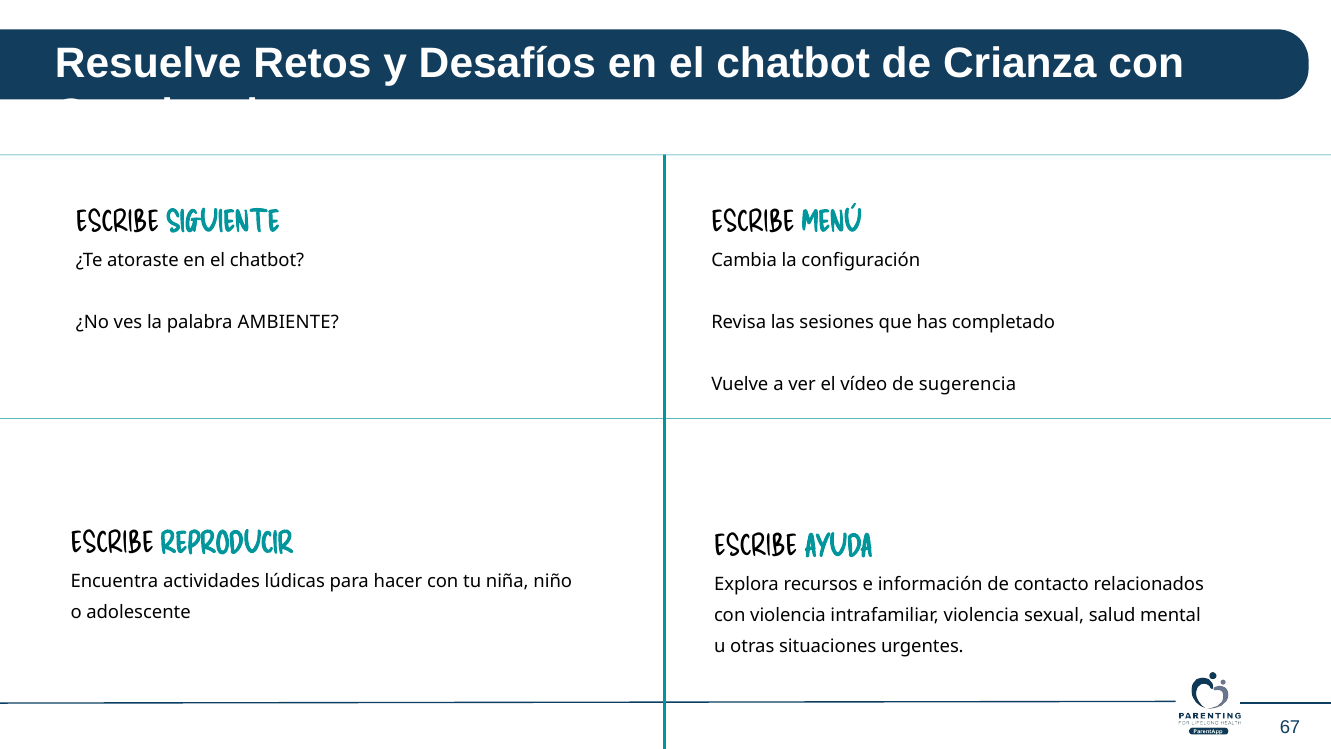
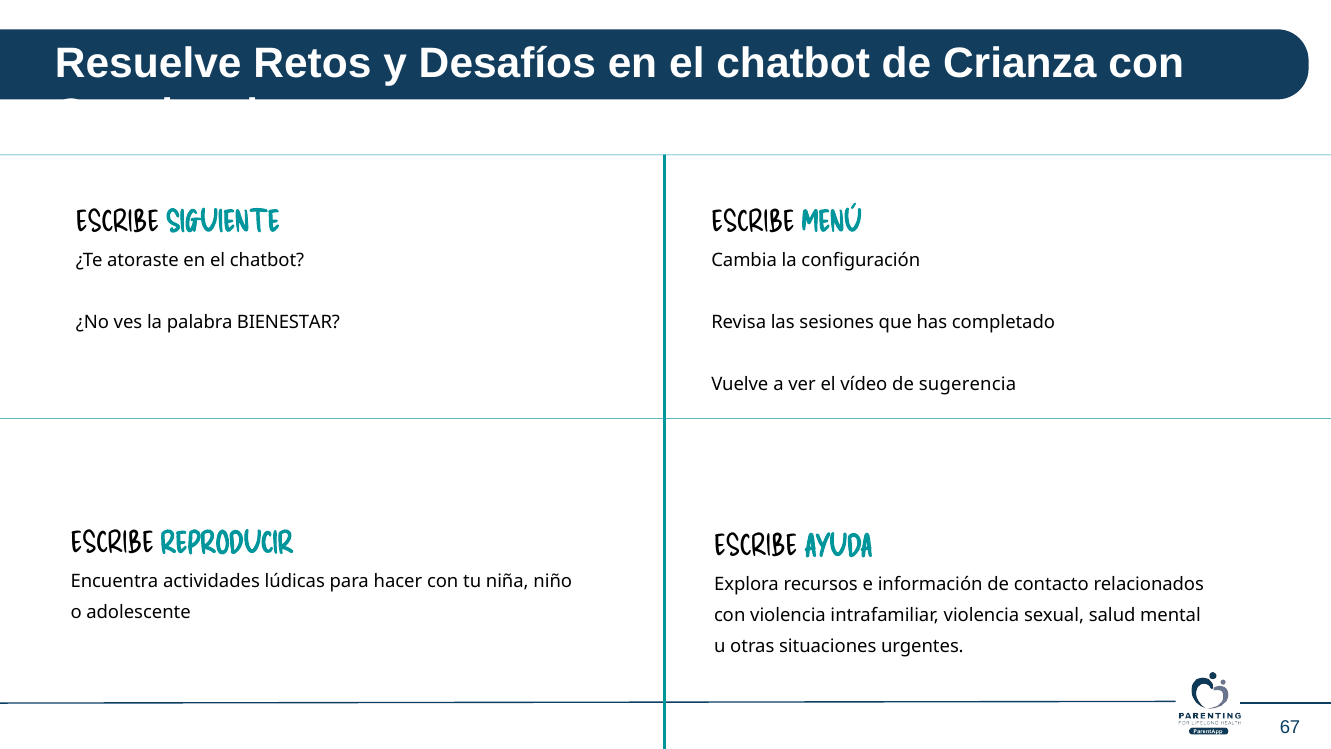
AMBIENTE: AMBIENTE -> BIENESTAR
